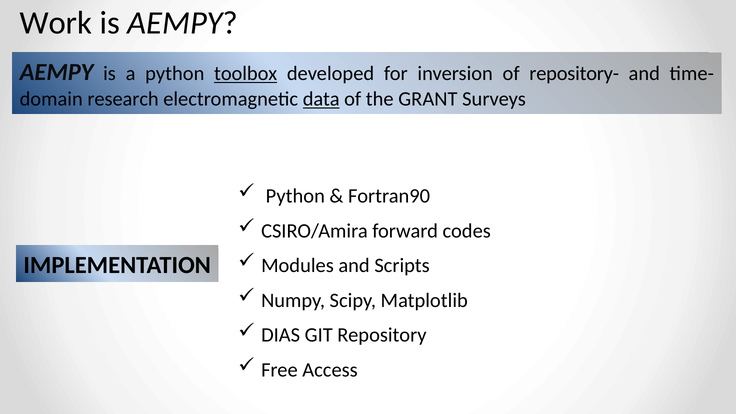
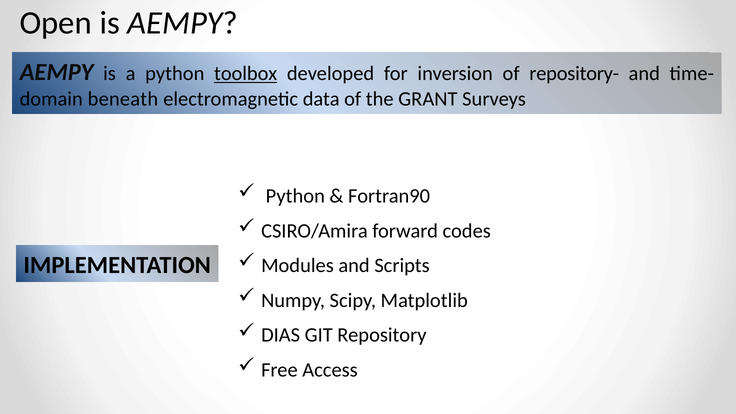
Work: Work -> Open
research: research -> beneath
data underline: present -> none
